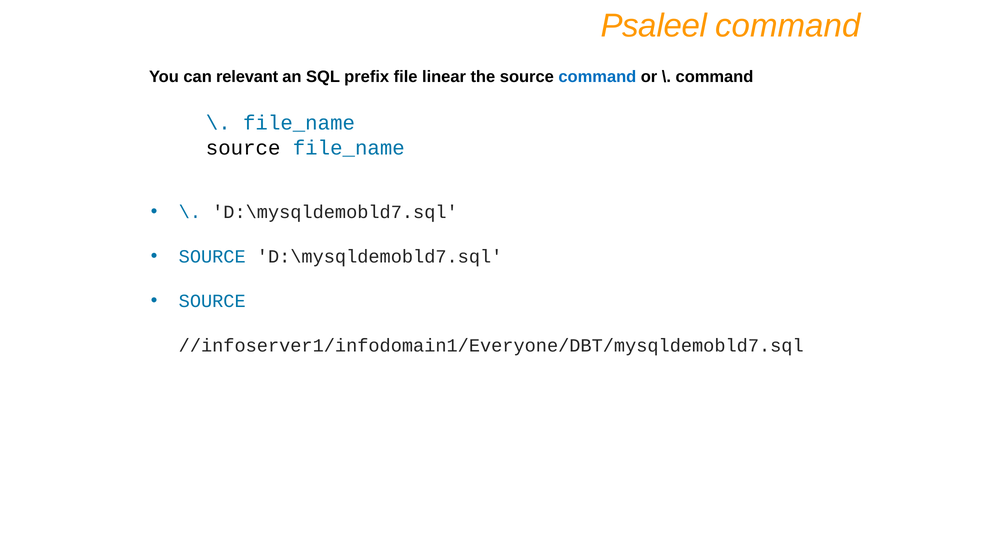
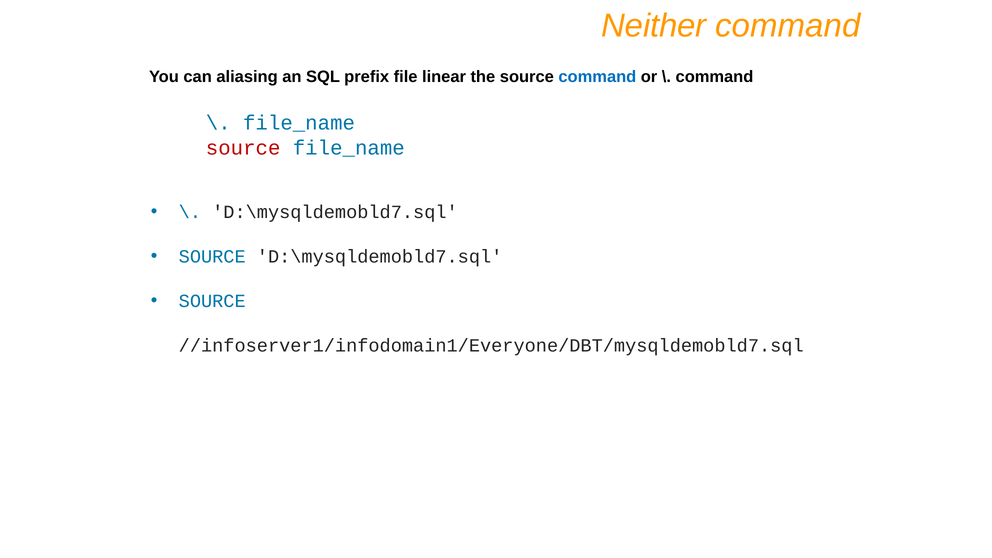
Psaleel: Psaleel -> Neither
relevant: relevant -> aliasing
source at (243, 148) colour: black -> red
